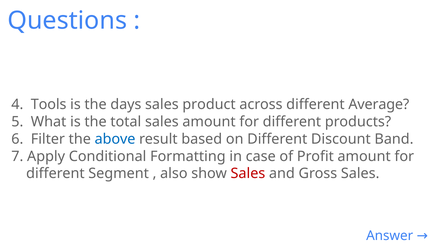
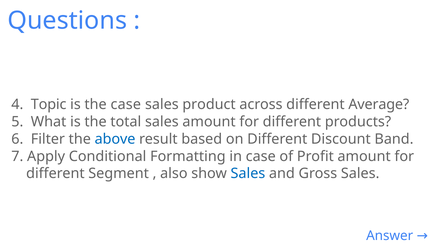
Tools: Tools -> Topic
the days: days -> case
Sales at (248, 174) colour: red -> blue
